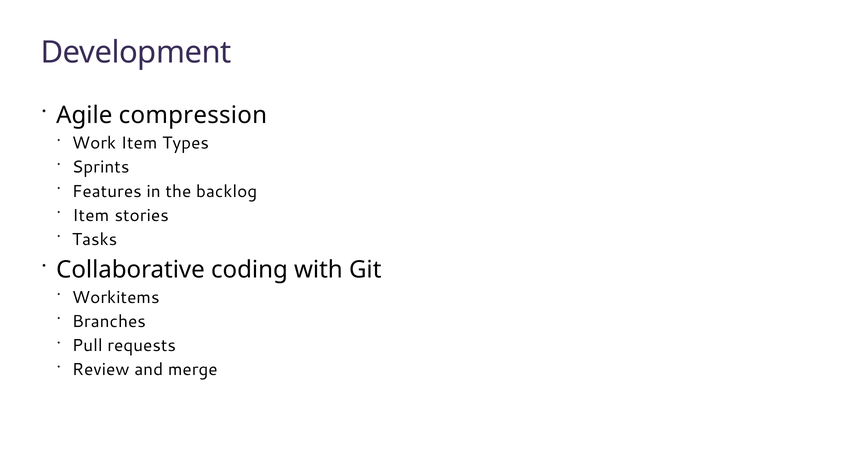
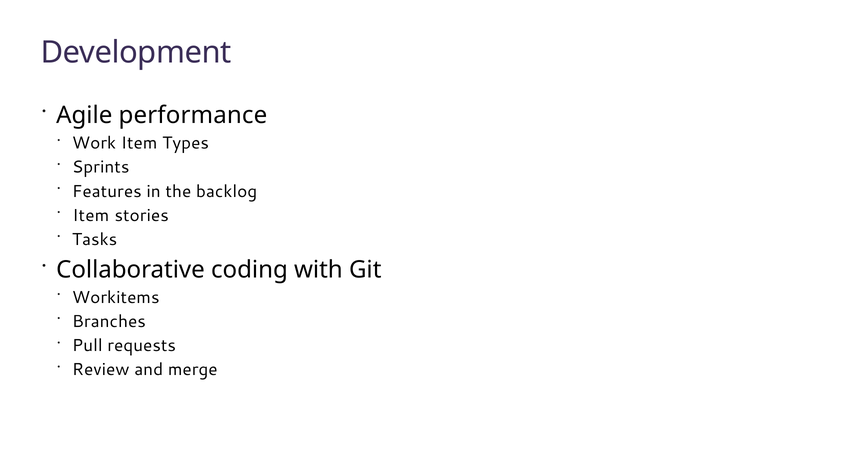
compression: compression -> performance
